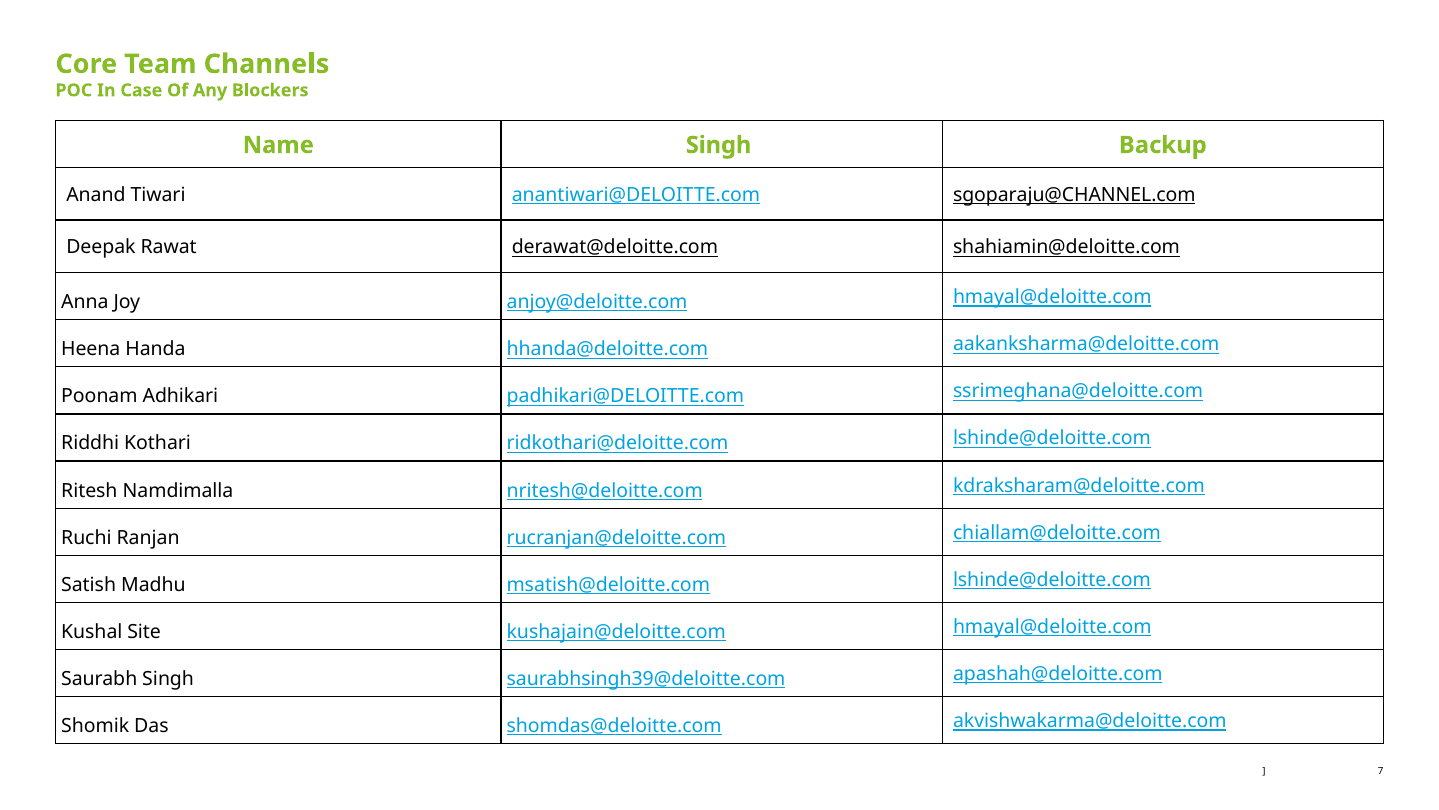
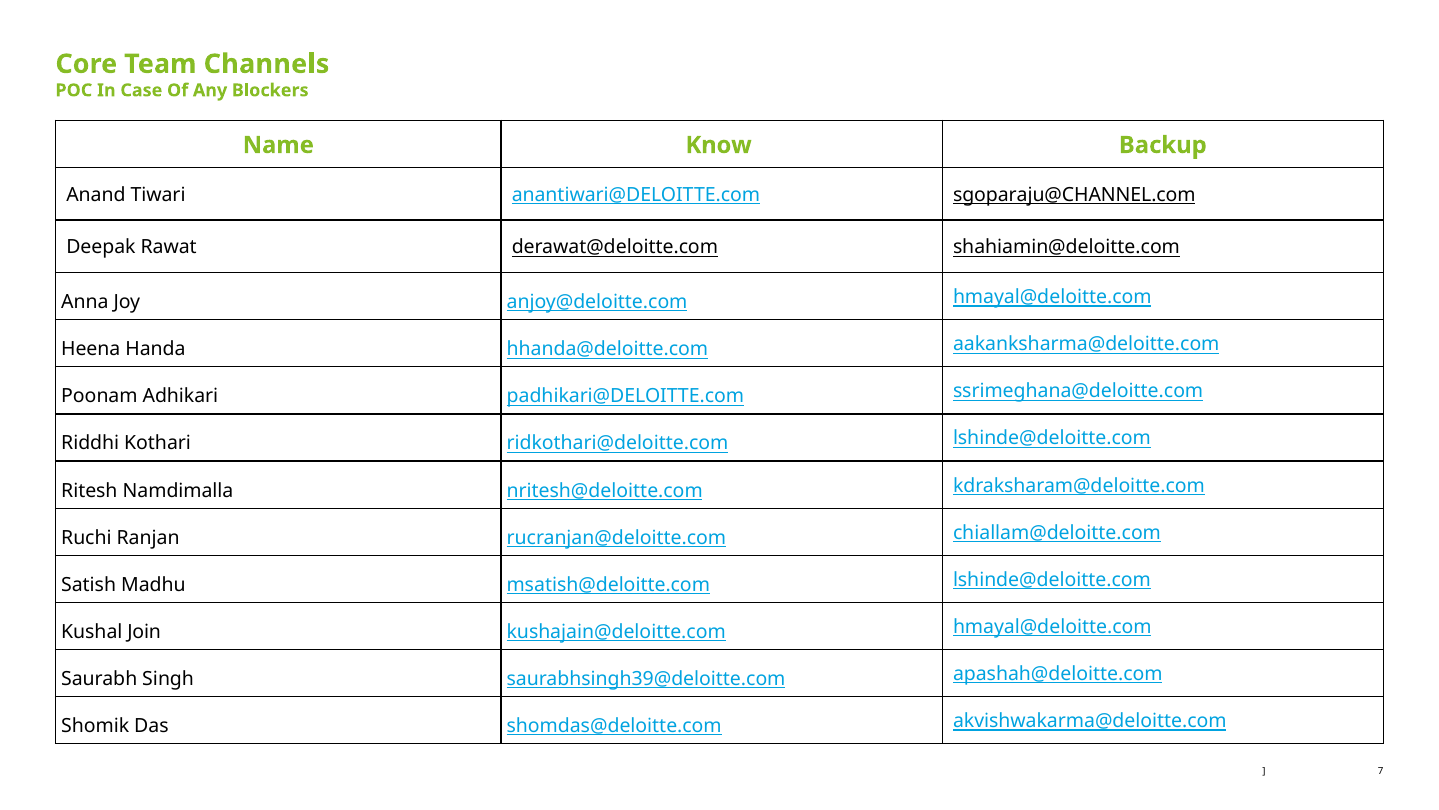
Name Singh: Singh -> Know
Site: Site -> Join
